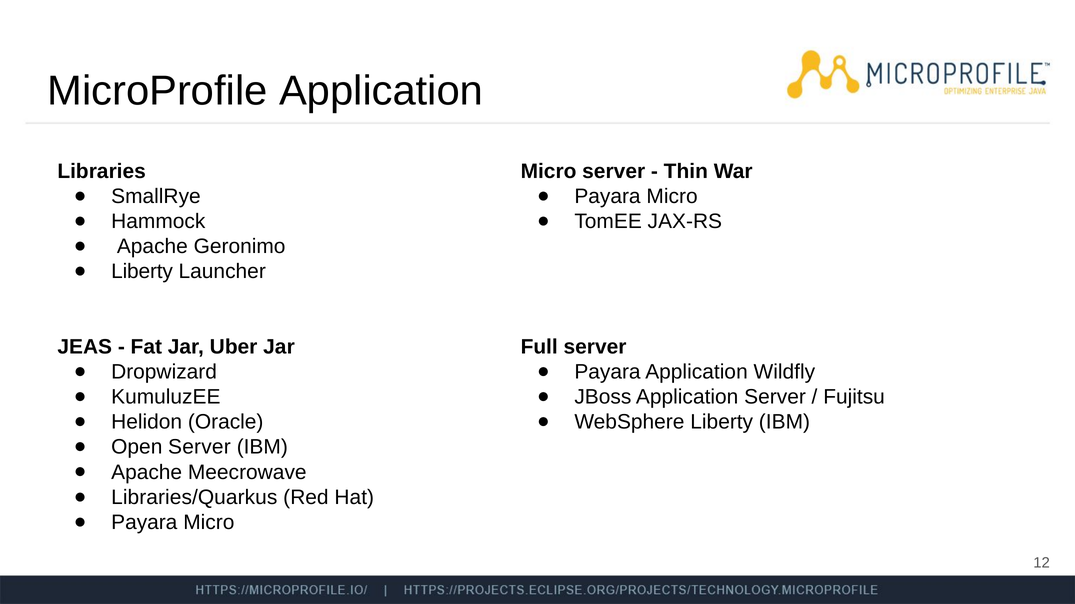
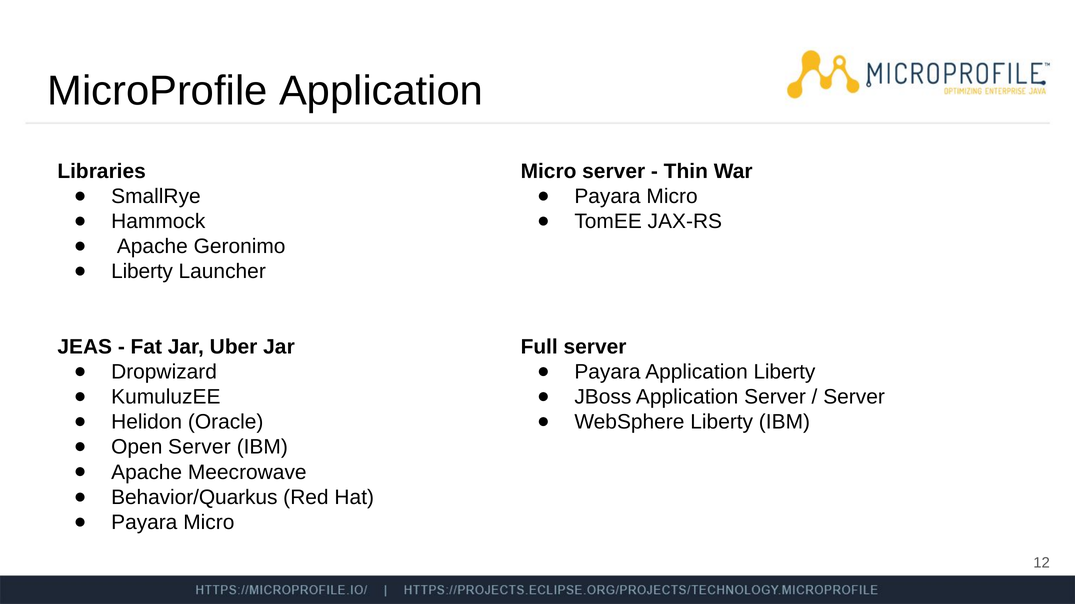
Application Wildfly: Wildfly -> Liberty
Fujitsu at (854, 397): Fujitsu -> Server
Libraries/Quarkus: Libraries/Quarkus -> Behavior/Quarkus
